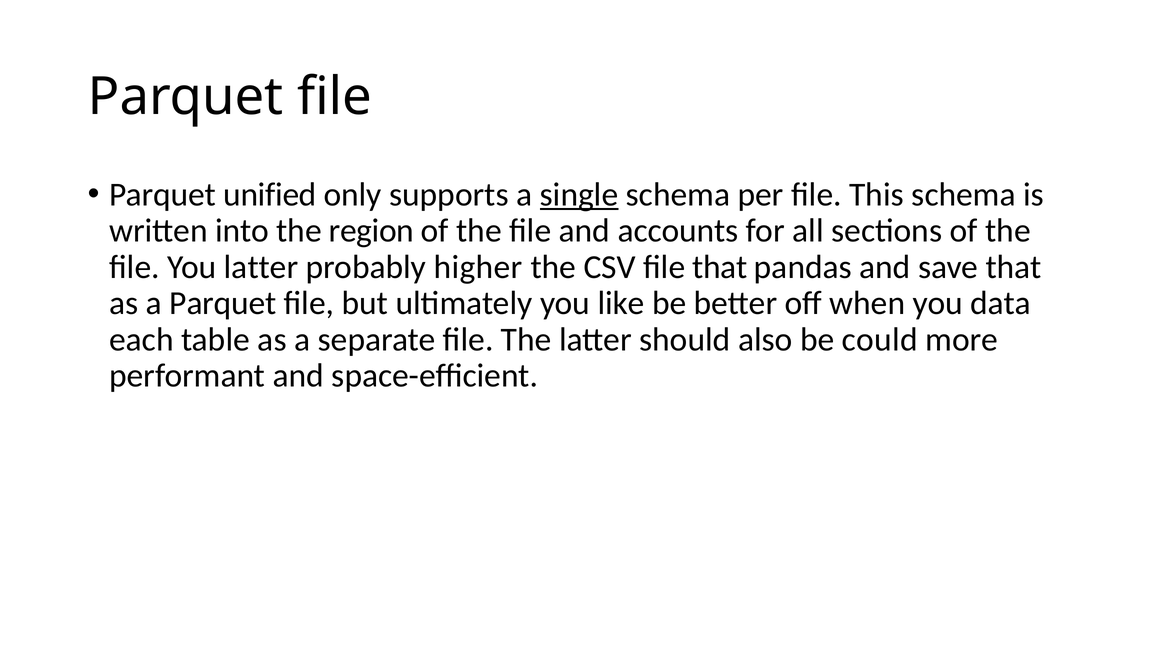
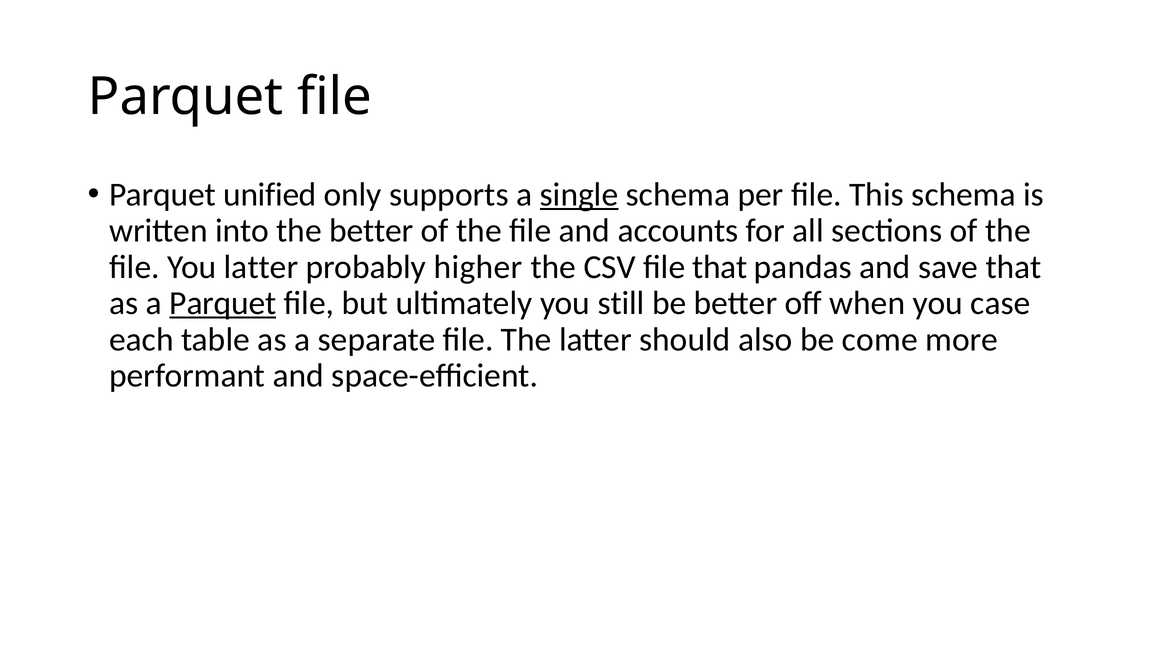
the region: region -> better
Parquet at (223, 303) underline: none -> present
like: like -> still
data: data -> case
could: could -> come
